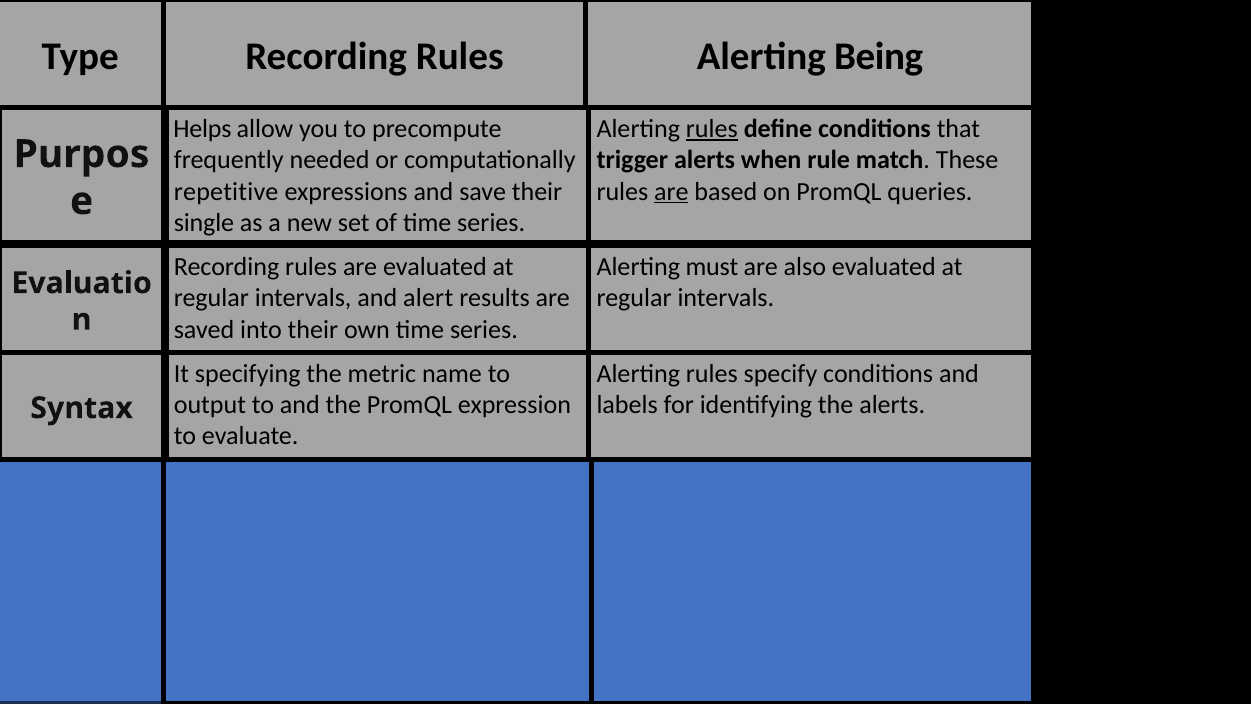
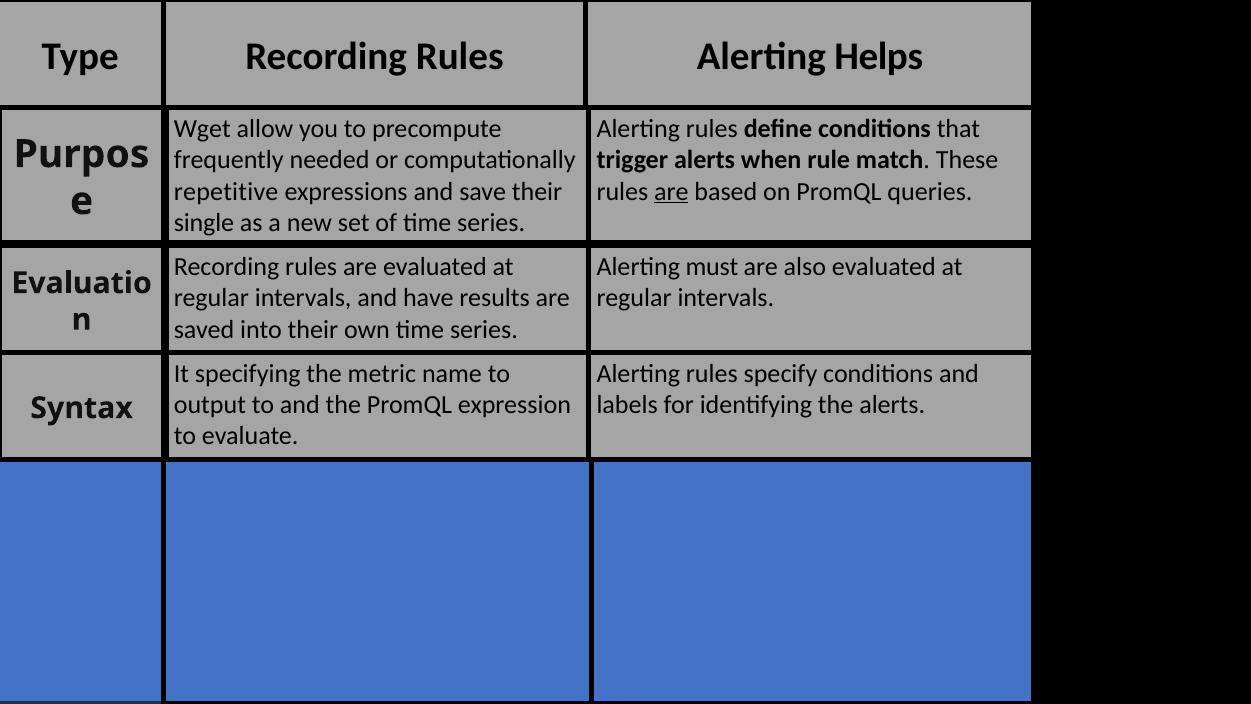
Being: Being -> Helps
Helps: Helps -> Wget
rules at (712, 129) underline: present -> none
alert: alert -> have
